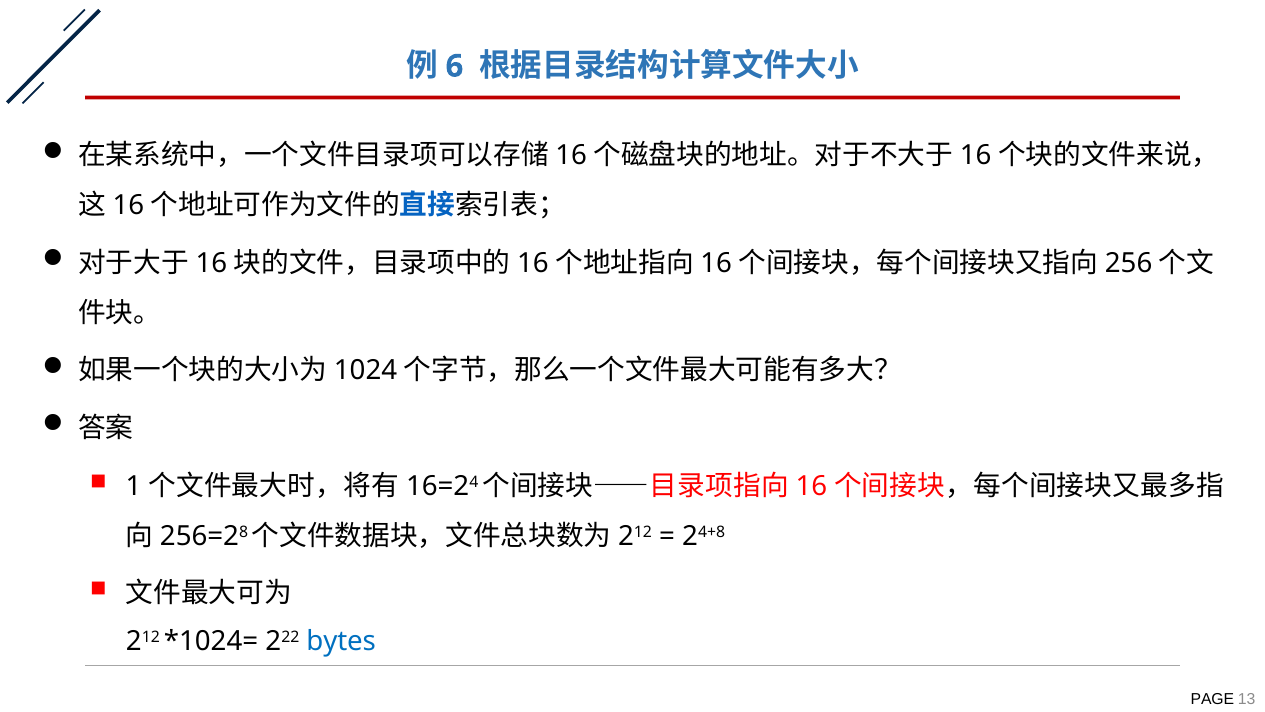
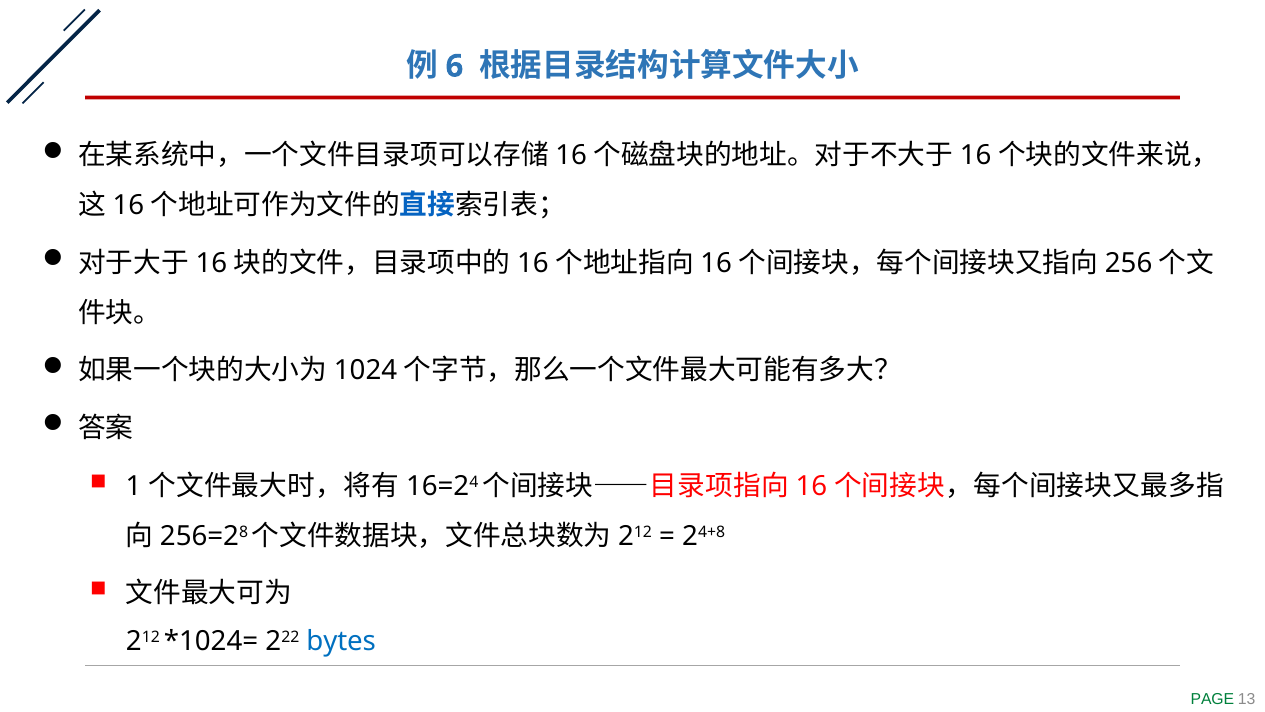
PAGE colour: black -> green
